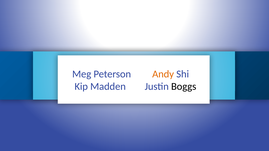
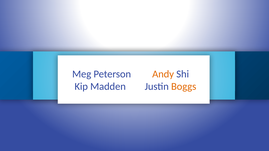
Boggs colour: black -> orange
